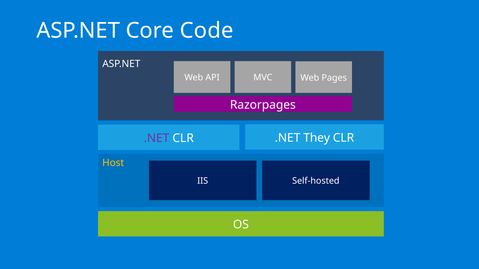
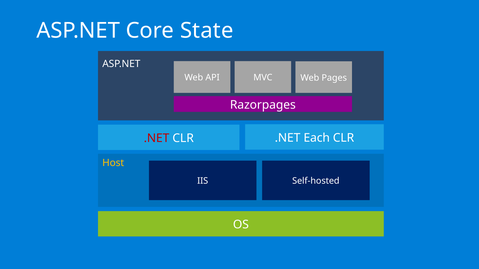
Code: Code -> State
They: They -> Each
.NET at (157, 138) colour: purple -> red
